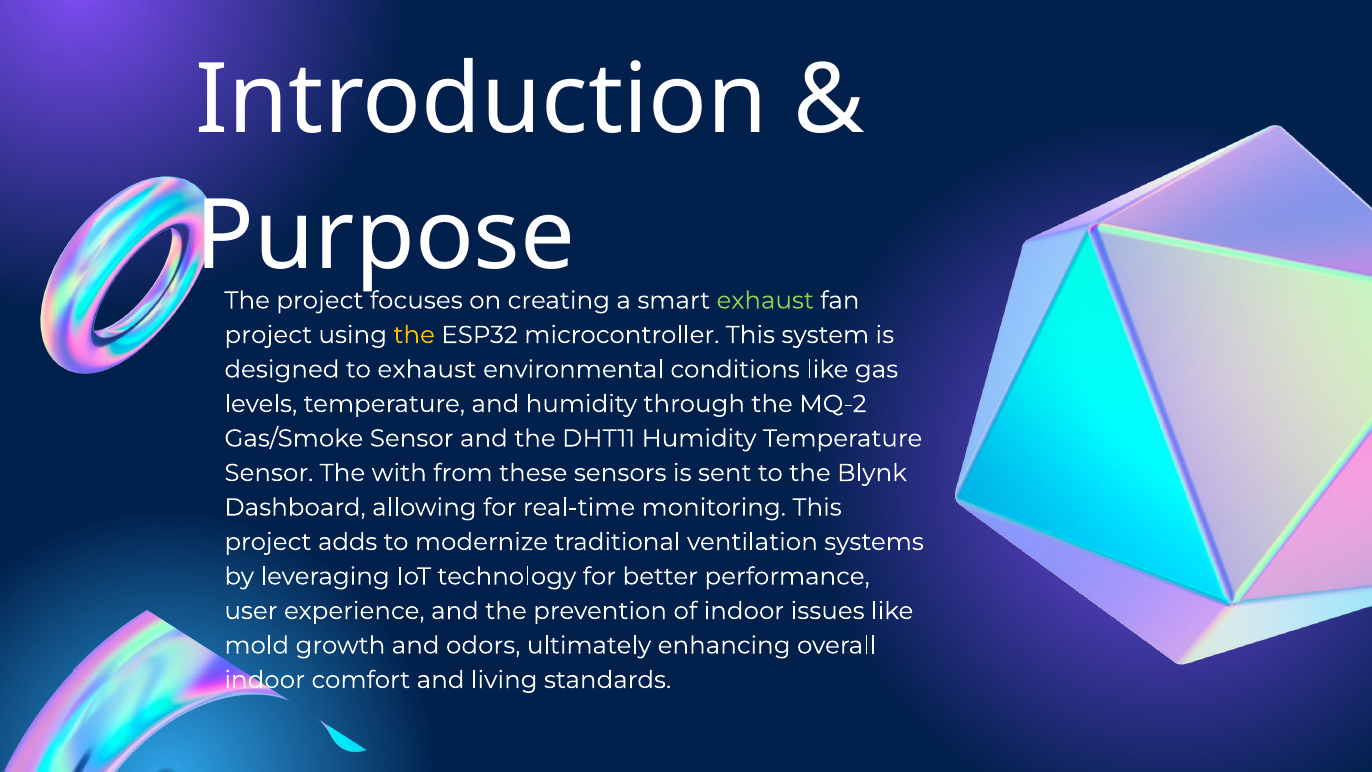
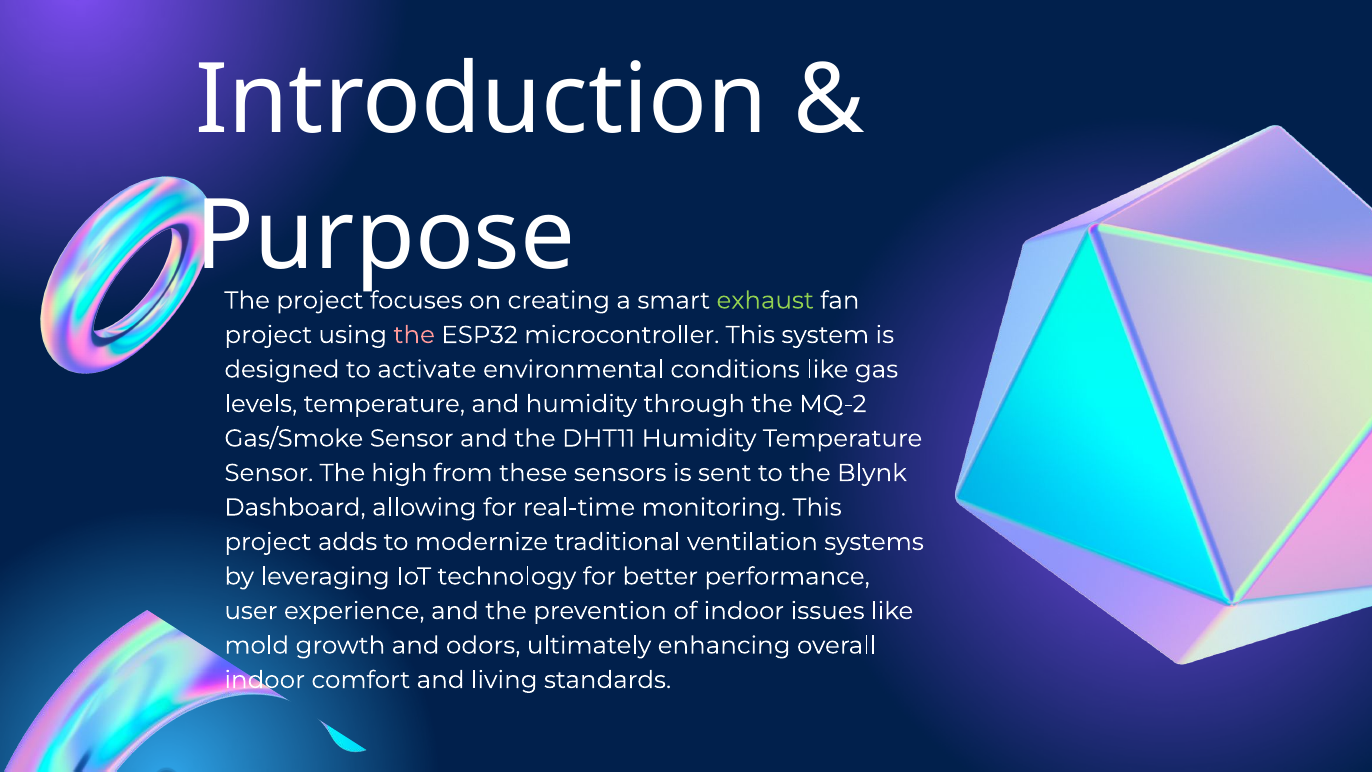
the at (414, 335) colour: yellow -> pink
to exhaust: exhaust -> activate
with: with -> high
